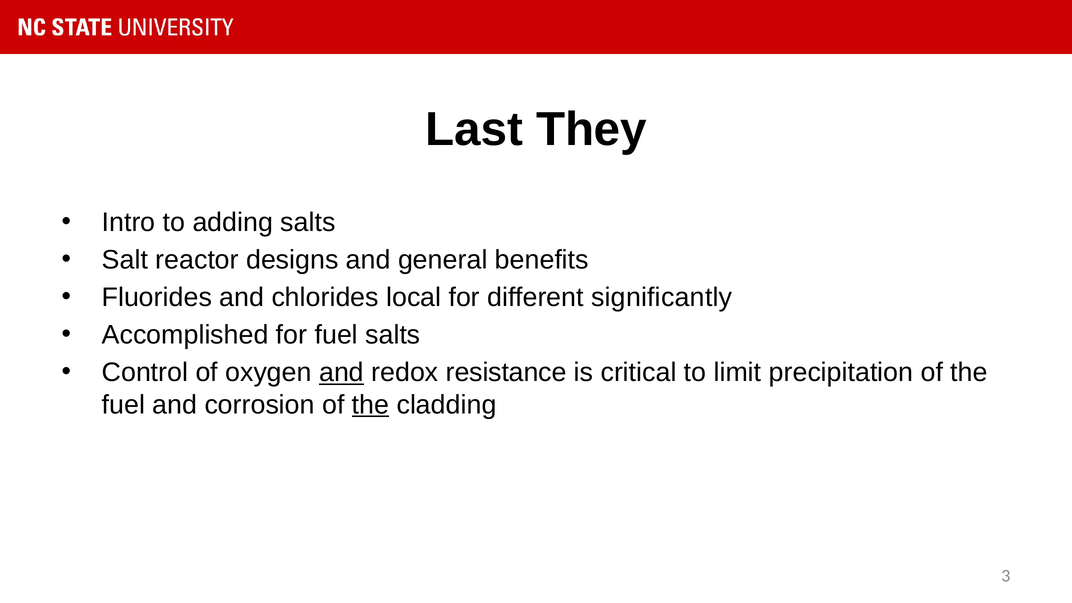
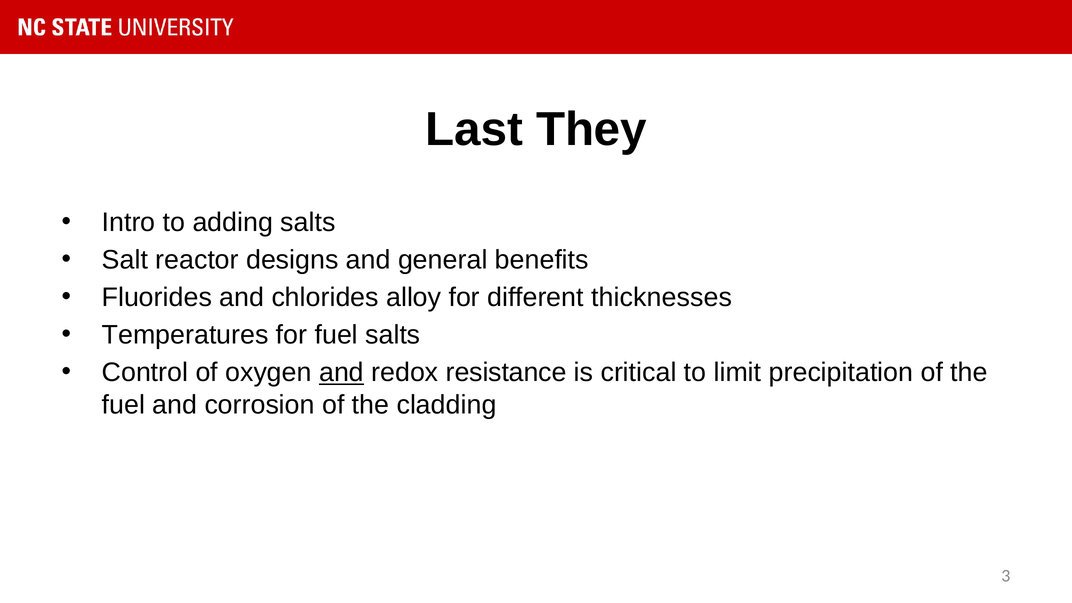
local: local -> alloy
significantly: significantly -> thicknesses
Accomplished: Accomplished -> Temperatures
the at (371, 405) underline: present -> none
